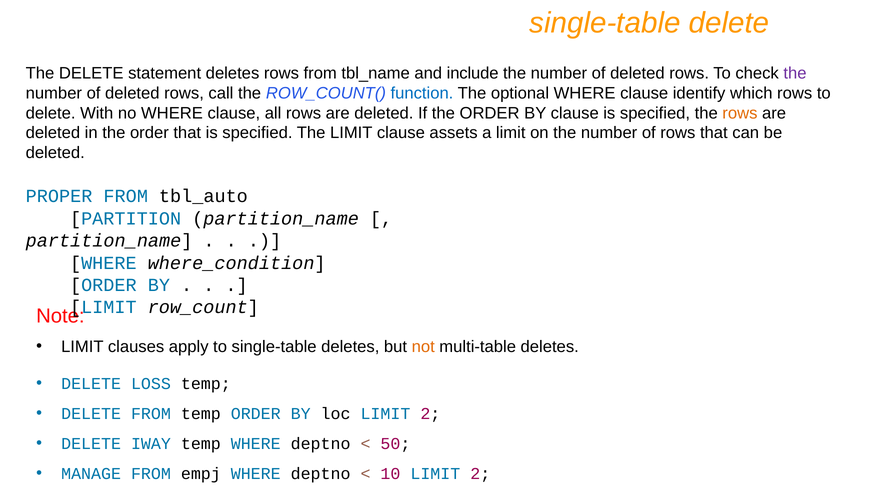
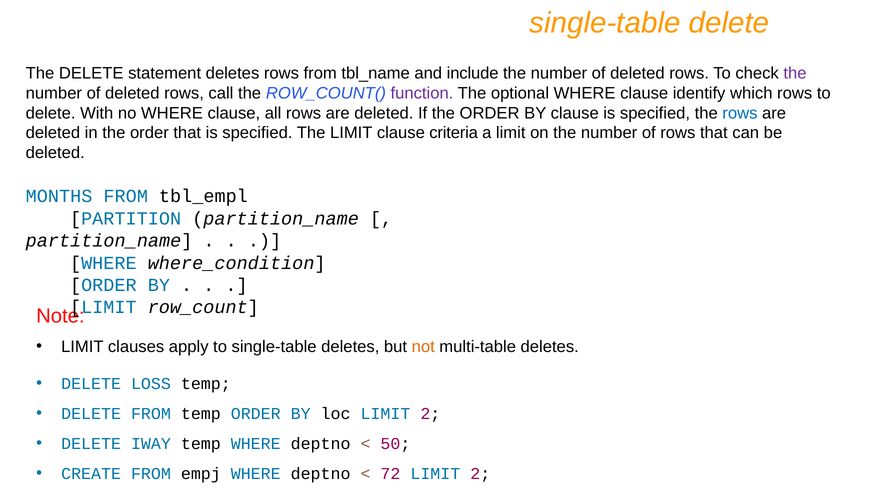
function colour: blue -> purple
rows at (740, 113) colour: orange -> blue
assets: assets -> criteria
PROPER: PROPER -> MONTHS
tbl_auto: tbl_auto -> tbl_empl
MANAGE: MANAGE -> CREATE
10: 10 -> 72
